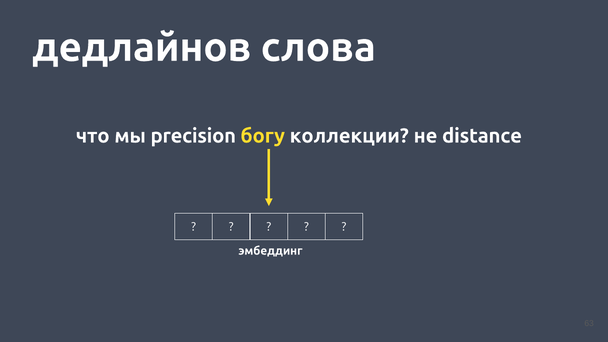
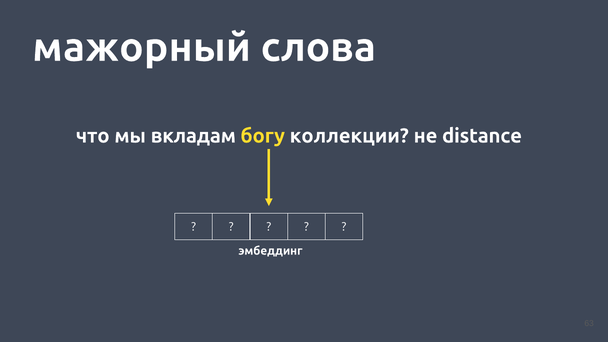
дедлайнов: дедлайнов -> мажорный
precision: precision -> вкладам
